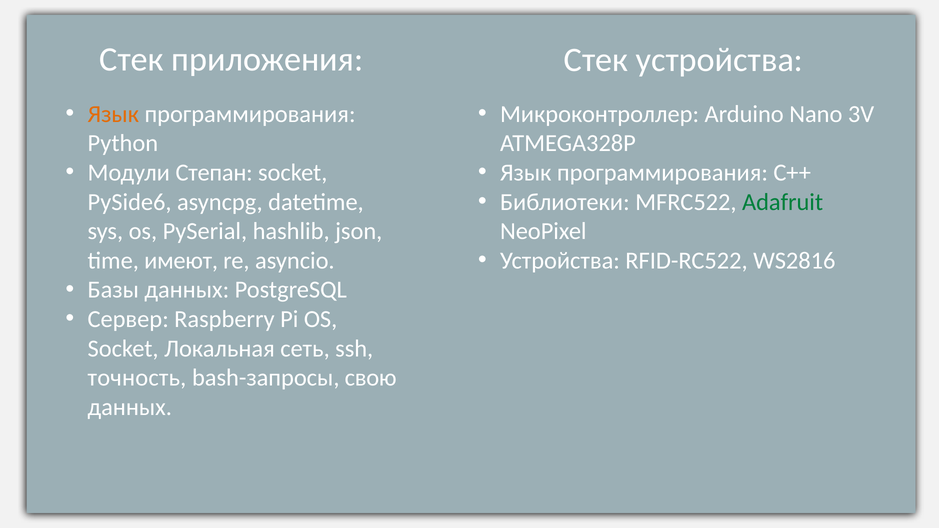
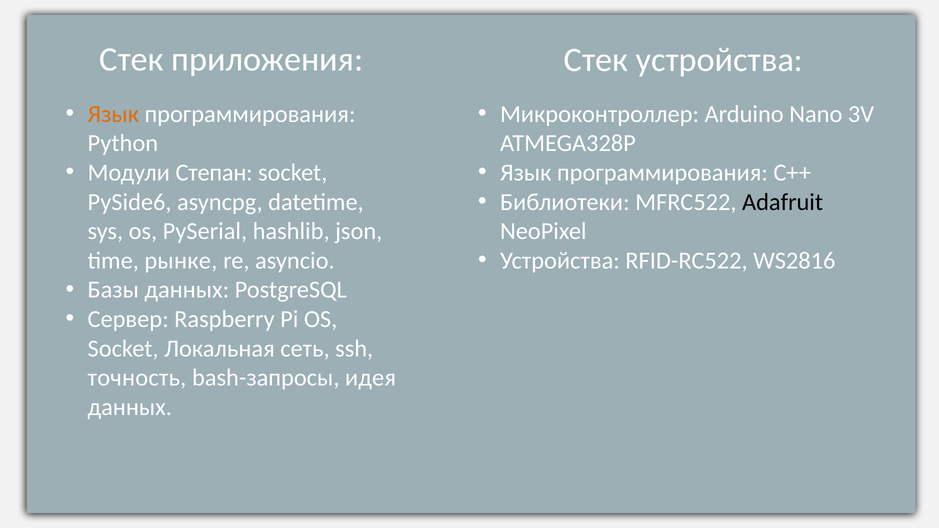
Adafruit colour: green -> black
имеют: имеют -> рынке
свою: свою -> идея
